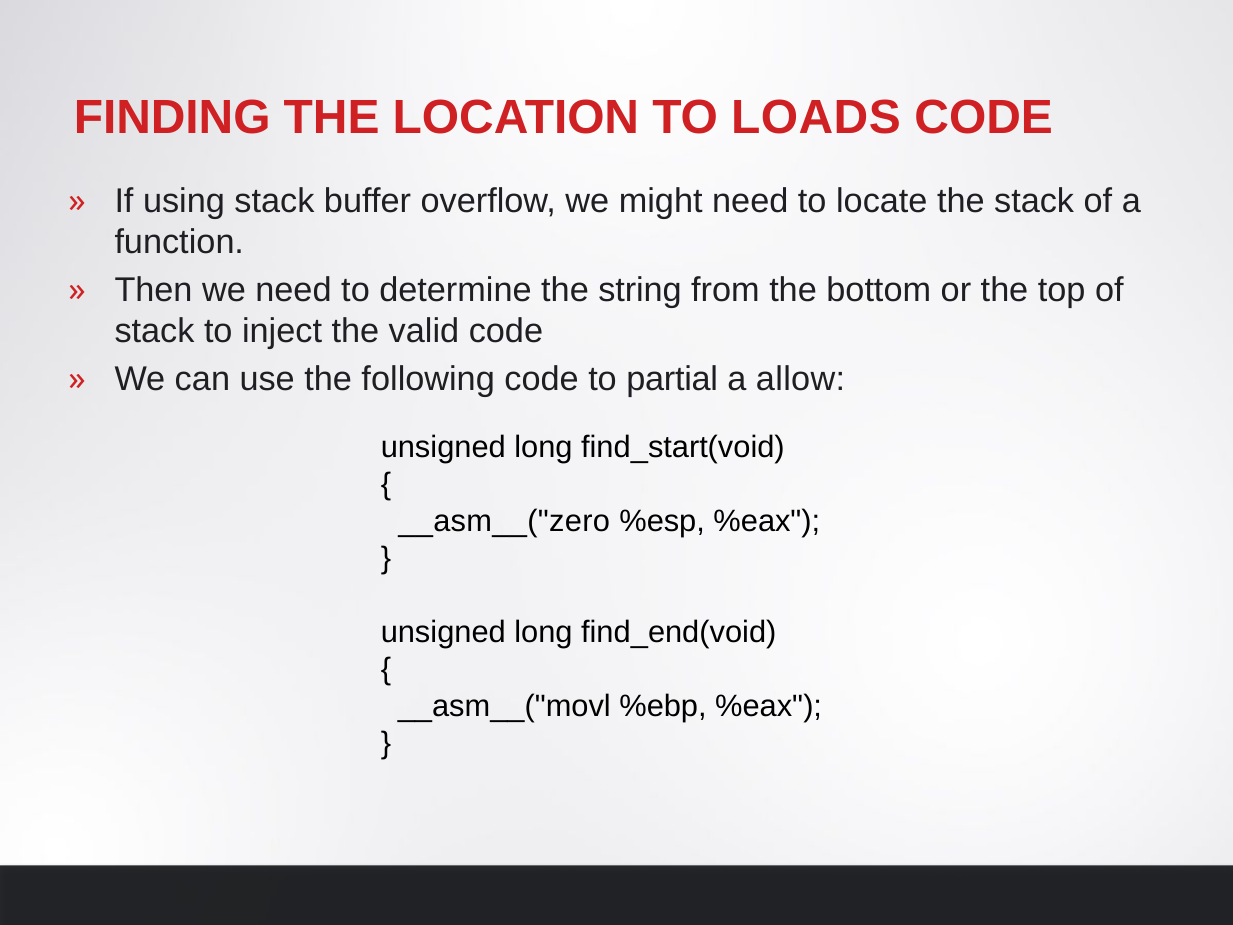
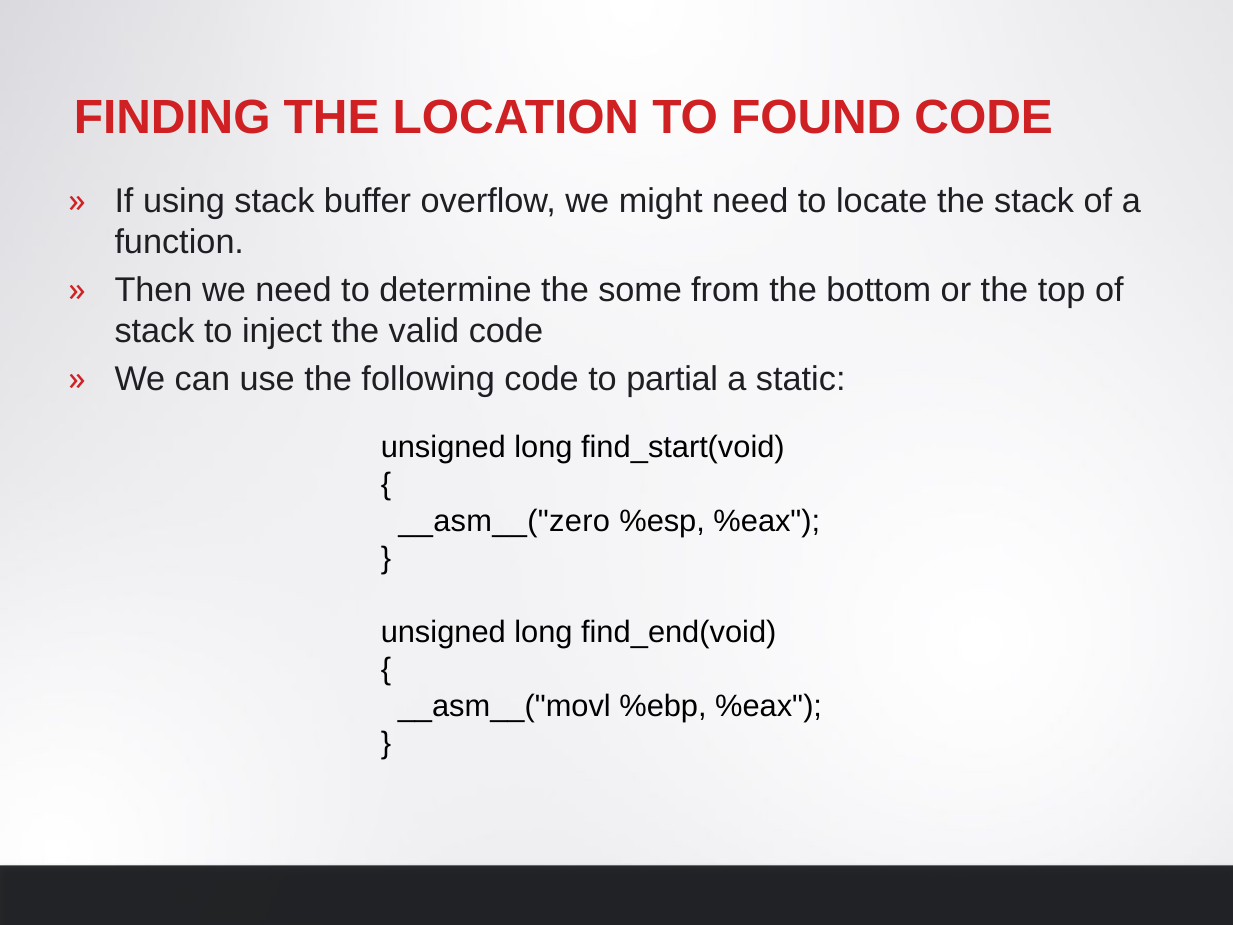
LOADS: LOADS -> FOUND
string: string -> some
allow: allow -> static
